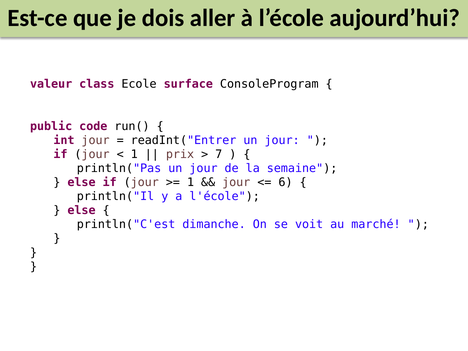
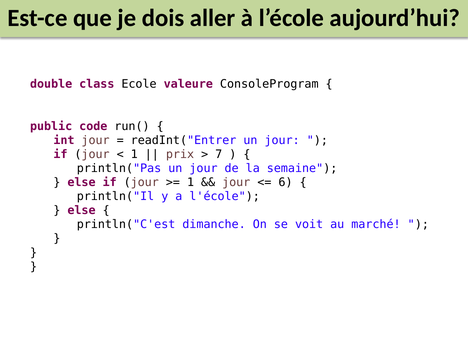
valeur: valeur -> double
surface: surface -> valeure
